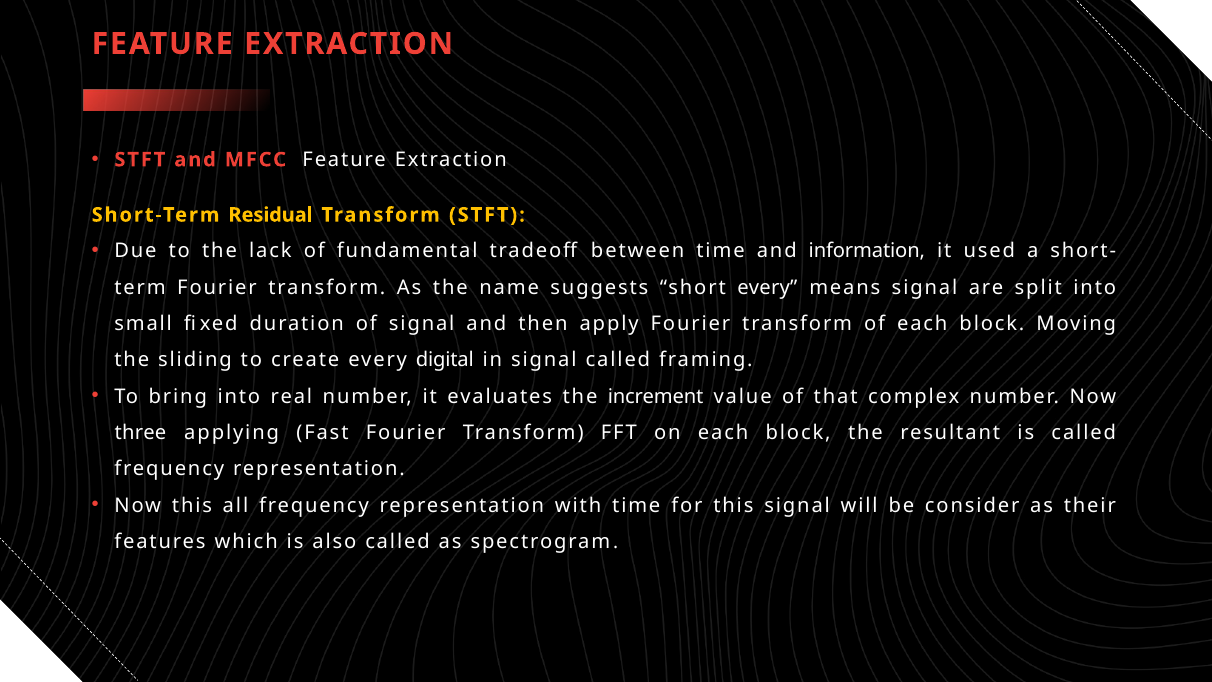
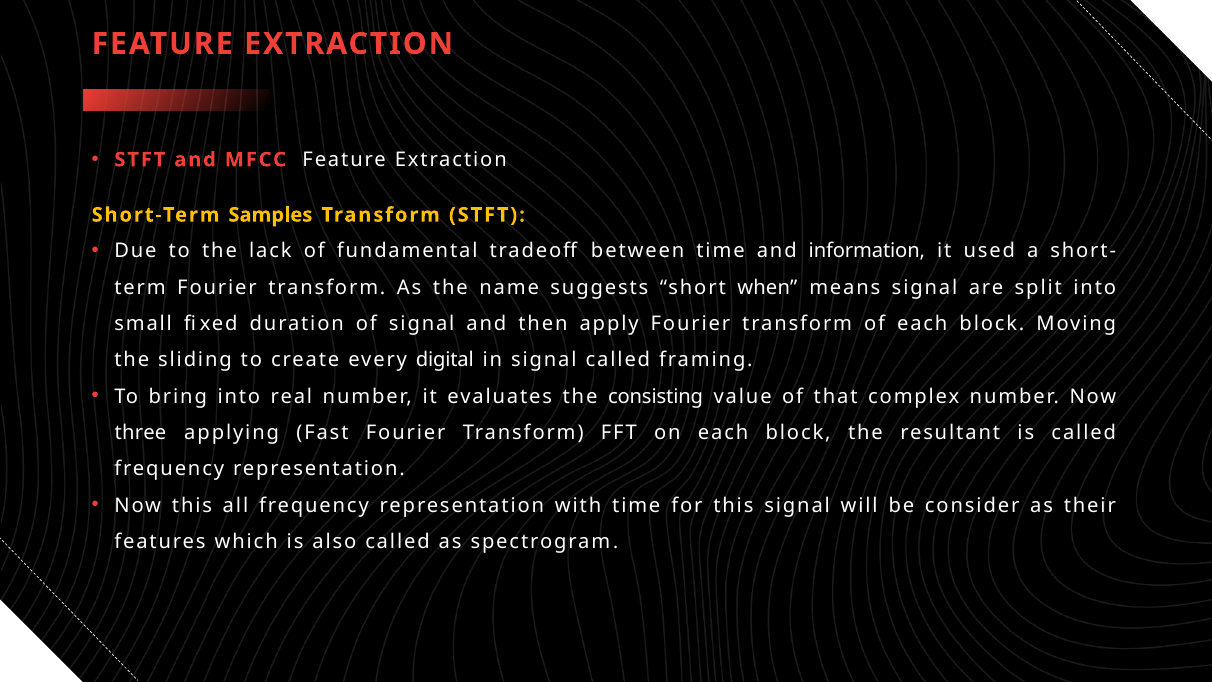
Residual: Residual -> Samples
short every: every -> when
increment: increment -> consisting
